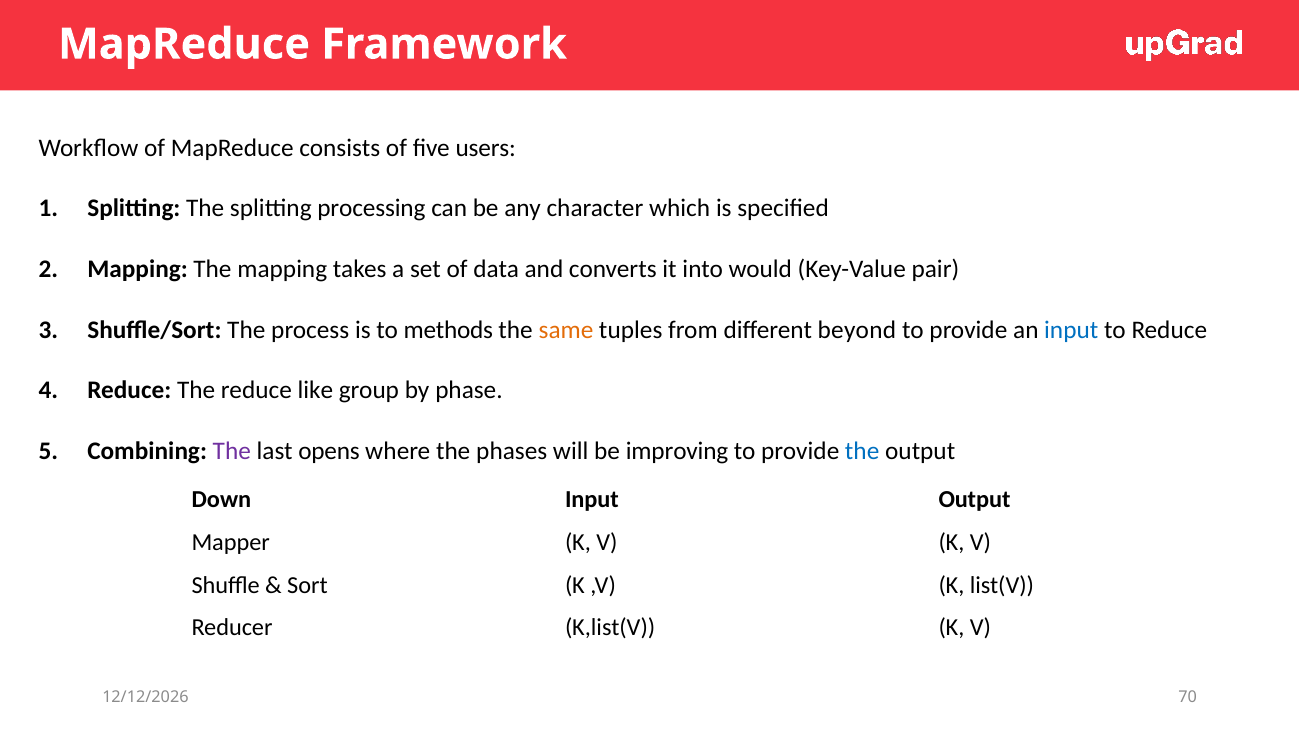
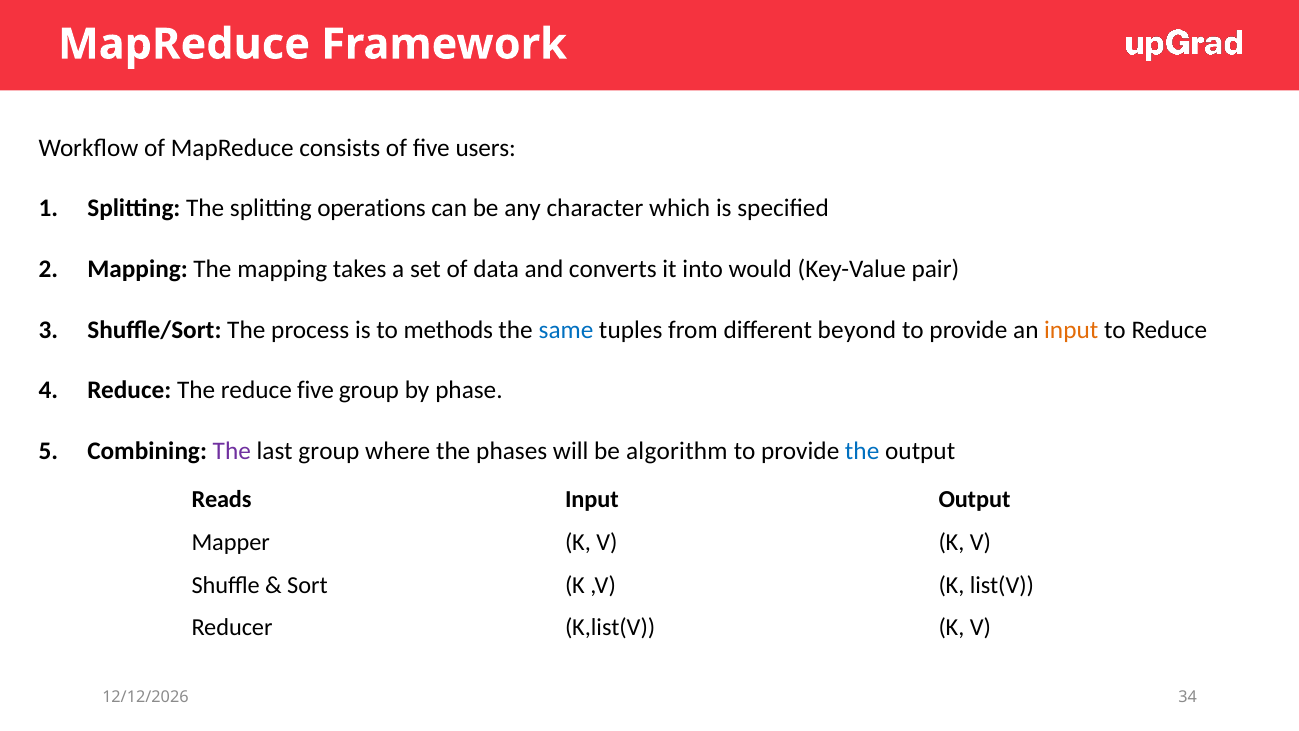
processing: processing -> operations
same colour: orange -> blue
input at (1071, 330) colour: blue -> orange
reduce like: like -> five
last opens: opens -> group
improving: improving -> algorithm
Down: Down -> Reads
70: 70 -> 34
